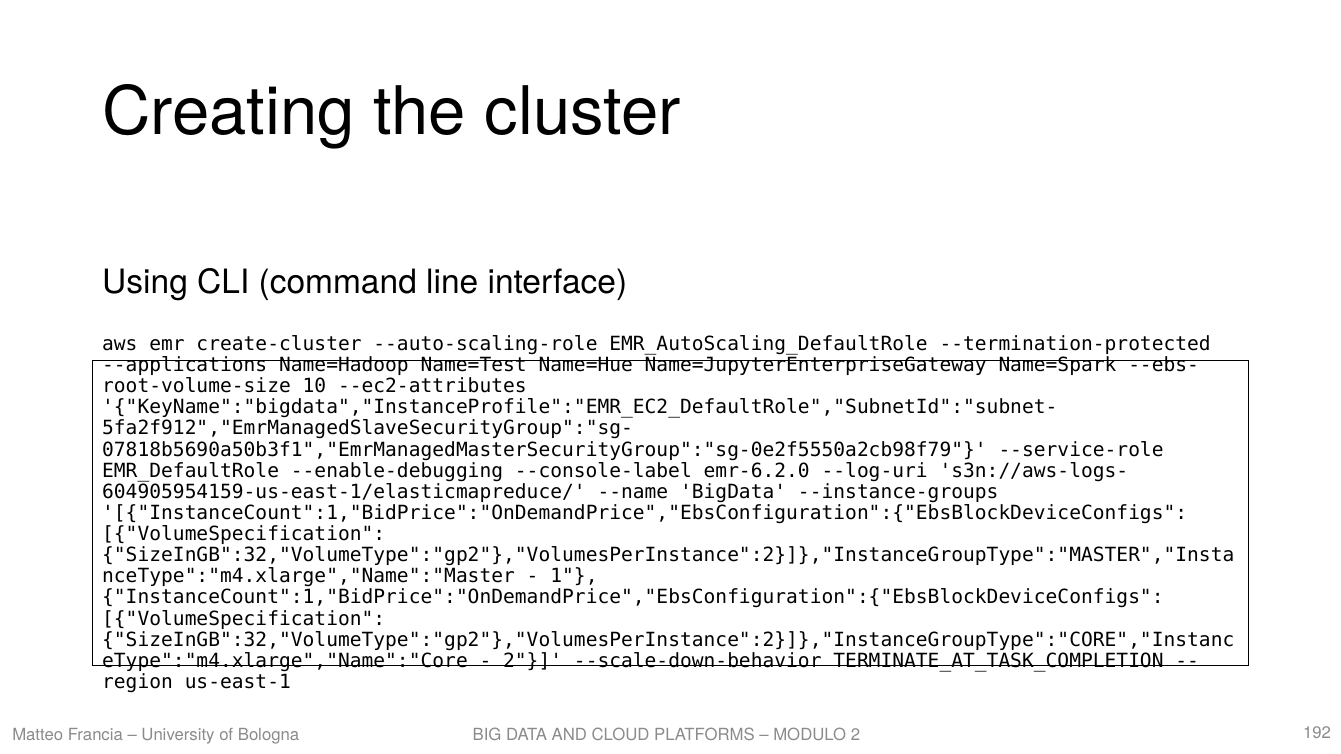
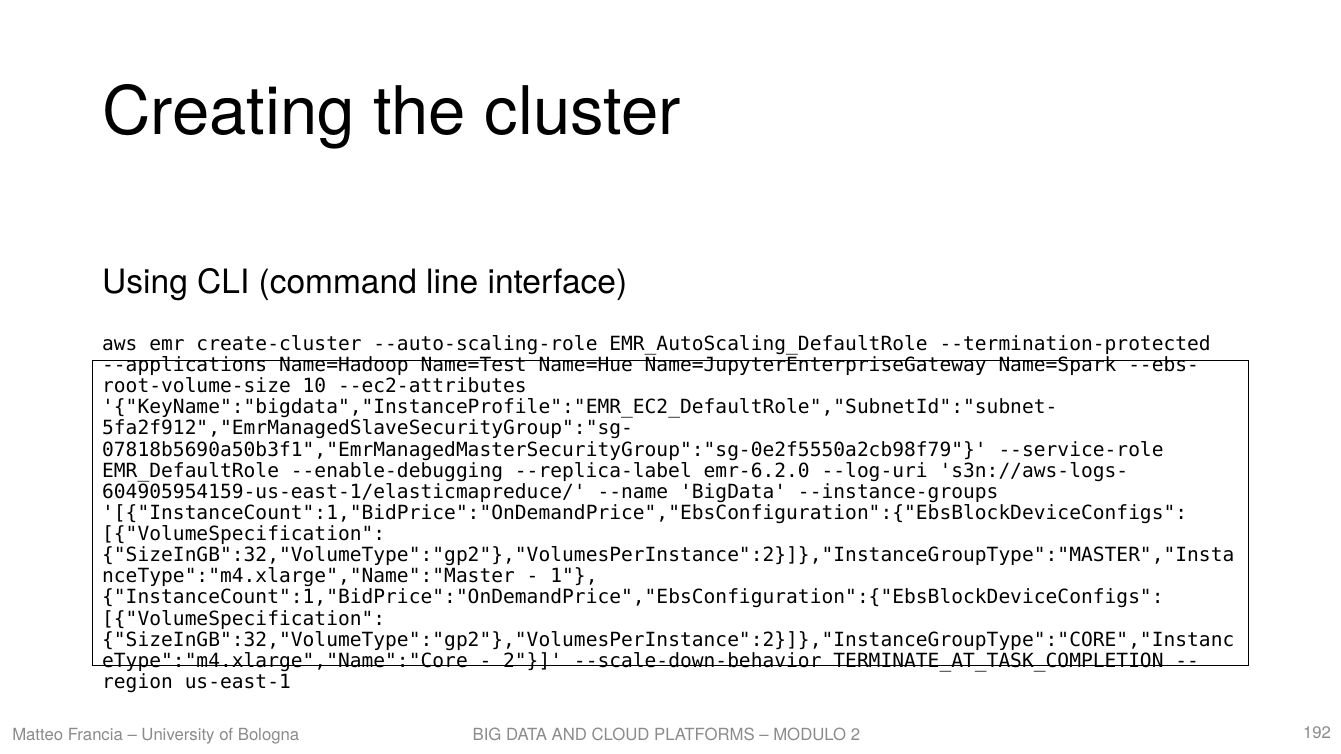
--console-label: --console-label -> --replica-label
